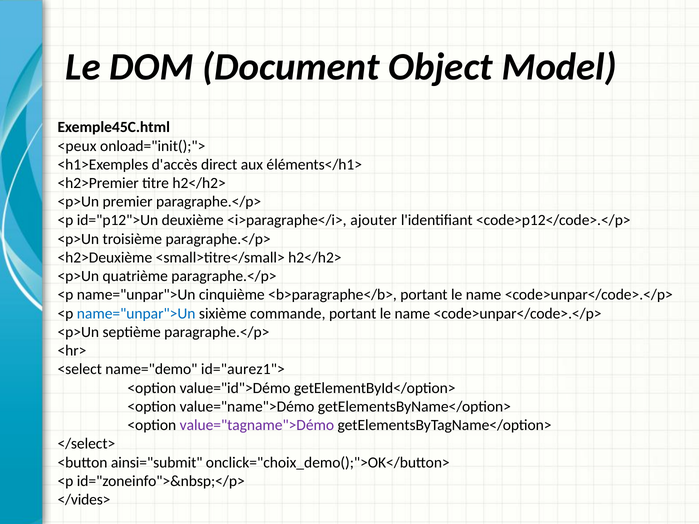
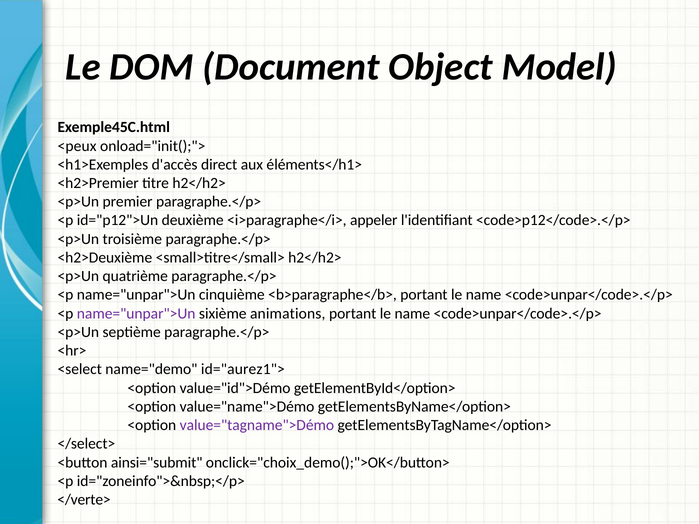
ajouter: ajouter -> appeler
name="unpar">Un at (136, 314) colour: blue -> purple
commande: commande -> animations
</vides>: </vides> -> </verte>
